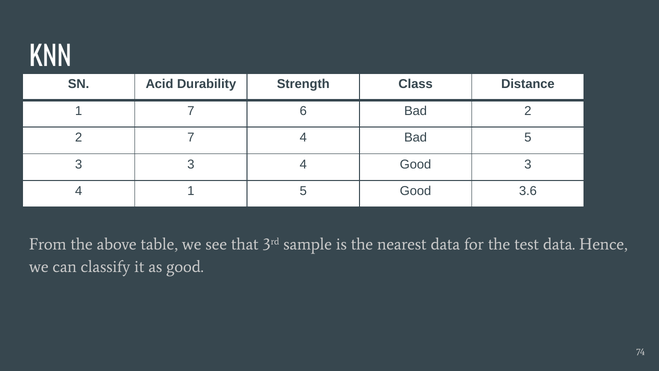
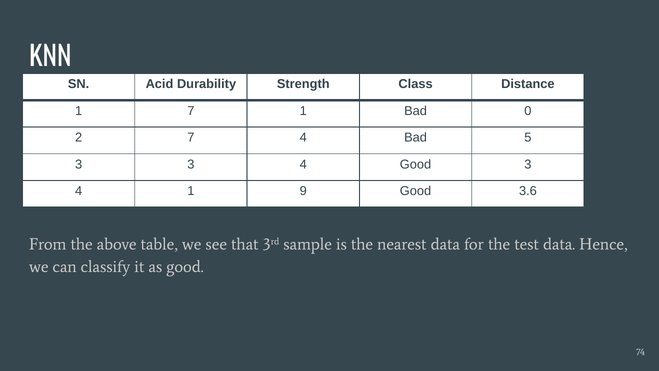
7 6: 6 -> 1
Bad 2: 2 -> 0
1 5: 5 -> 9
